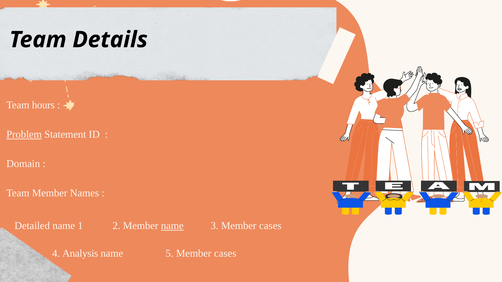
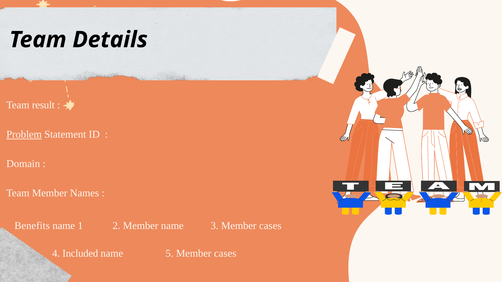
hours: hours -> result
Detailed: Detailed -> Benefits
name at (172, 226) underline: present -> none
Analysis: Analysis -> Included
